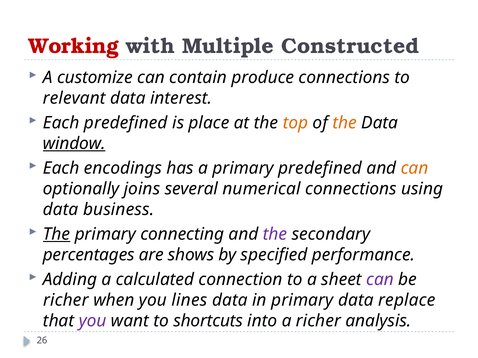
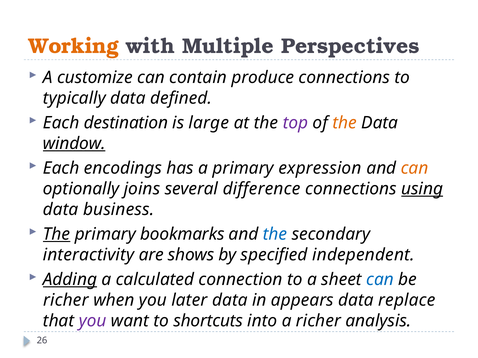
Working colour: red -> orange
Constructed: Constructed -> Perspectives
relevant: relevant -> typically
interest: interest -> defined
Each predefined: predefined -> destination
place: place -> large
top colour: orange -> purple
primary predefined: predefined -> expression
numerical: numerical -> difference
using underline: none -> present
connecting: connecting -> bookmarks
the at (275, 235) colour: purple -> blue
percentages: percentages -> interactivity
performance: performance -> independent
Adding underline: none -> present
can at (380, 280) colour: purple -> blue
lines: lines -> later
in primary: primary -> appears
